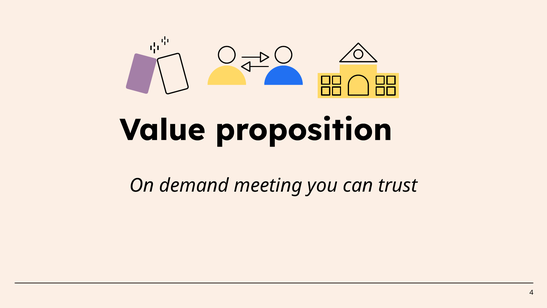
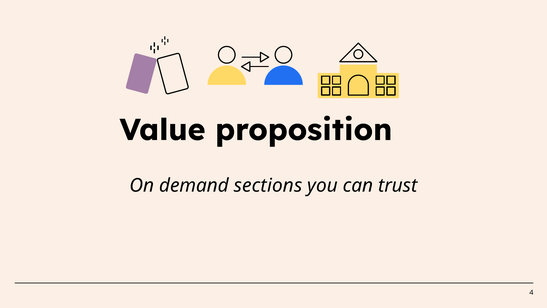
meeting: meeting -> sections
